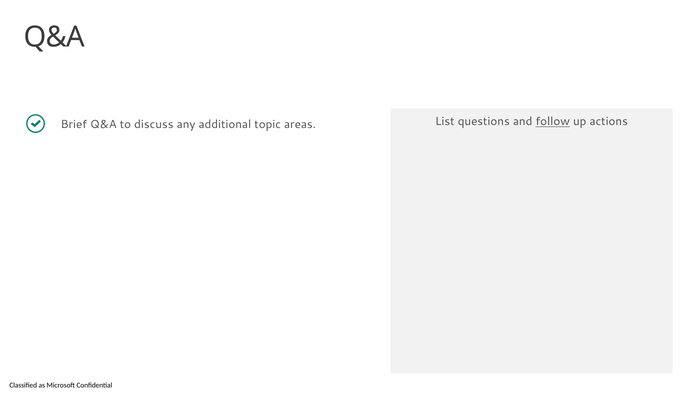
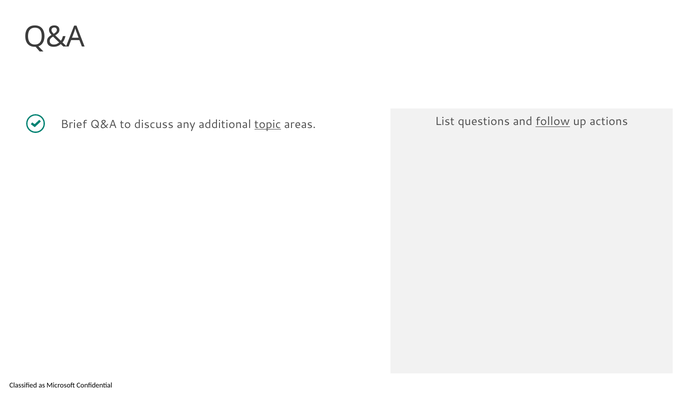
topic underline: none -> present
